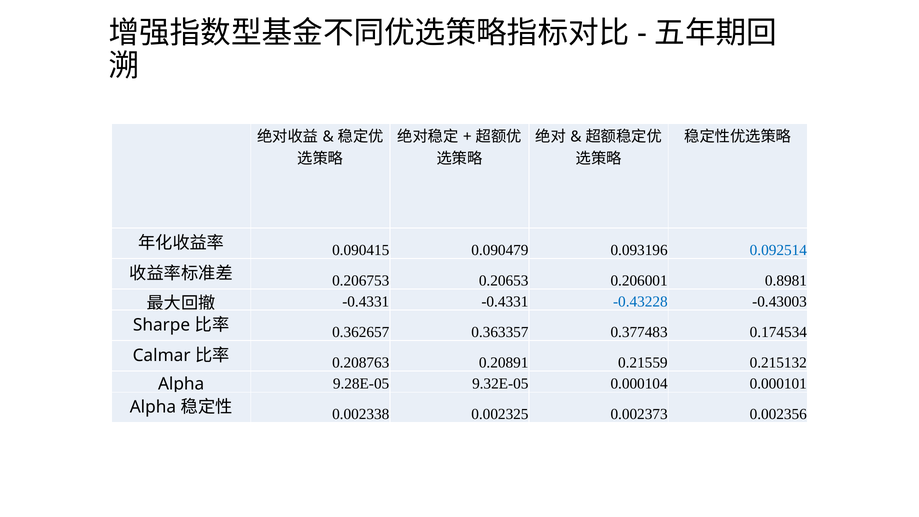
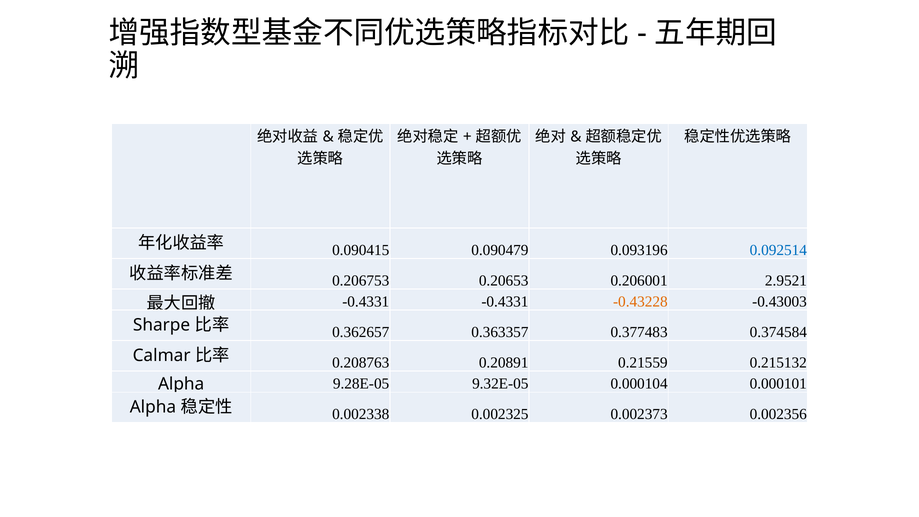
0.8981: 0.8981 -> 2.9521
-0.43228 colour: blue -> orange
0.174534: 0.174534 -> 0.374584
